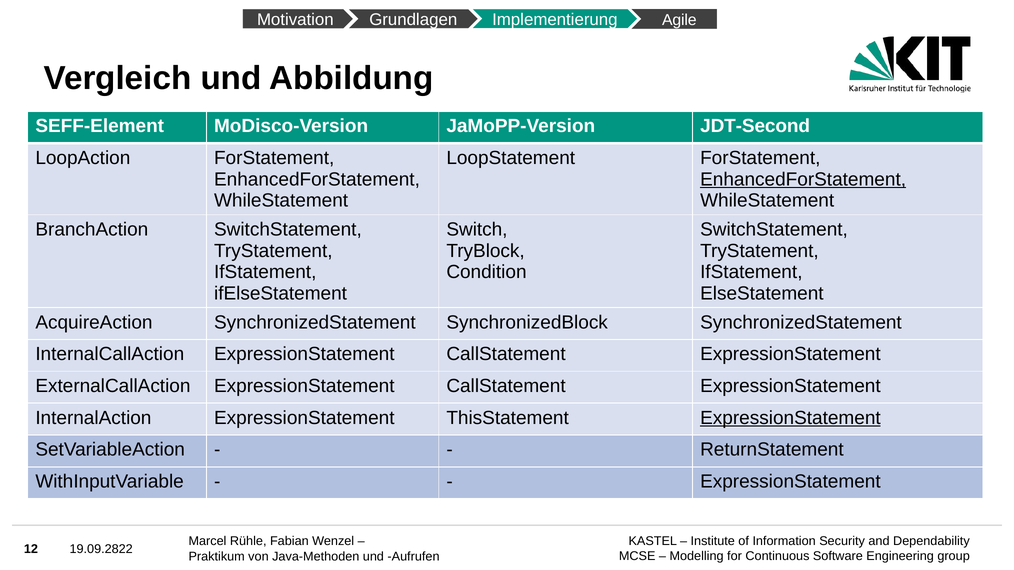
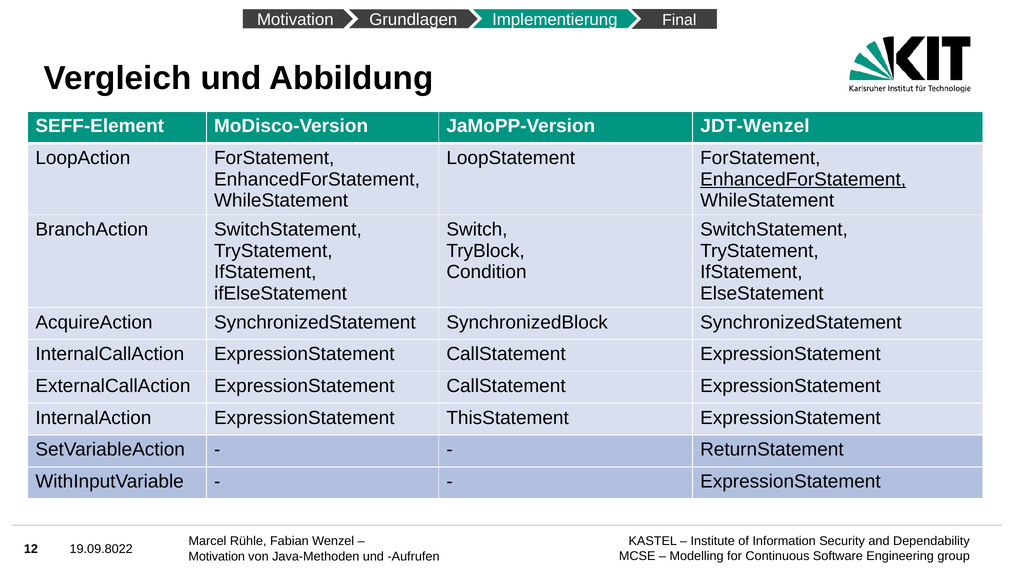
Agile: Agile -> Final
JDT-Second: JDT-Second -> JDT-Wenzel
ExpressionStatement at (790, 418) underline: present -> none
19.09.2822: 19.09.2822 -> 19.09.8022
Praktikum at (217, 557): Praktikum -> Motivation
